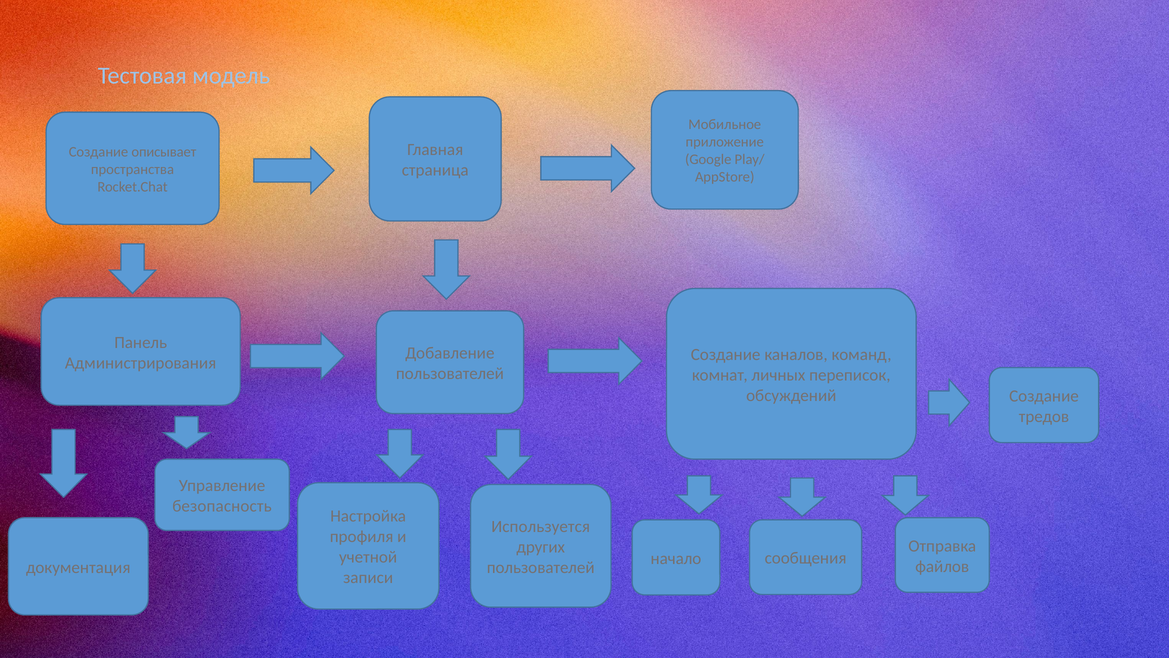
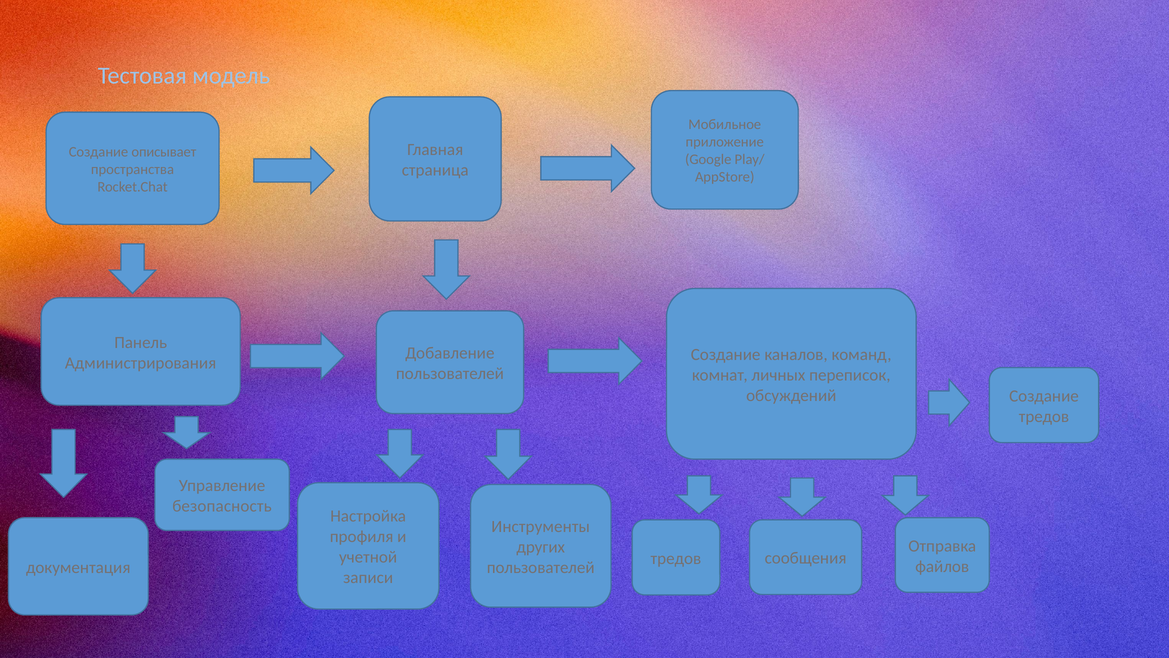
Используется: Используется -> Инструменты
начало at (676, 558): начало -> тредов
